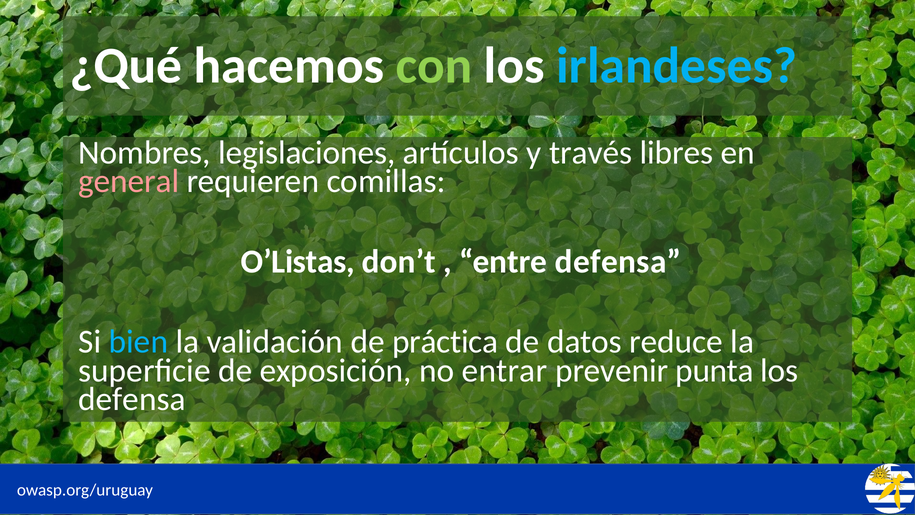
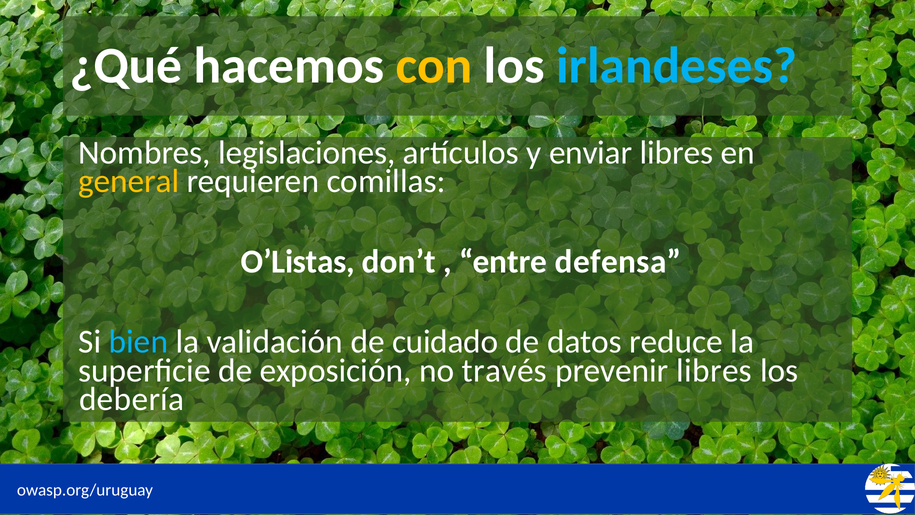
con colour: light green -> yellow
través: través -> enviar
general colour: pink -> yellow
práctica: práctica -> cuidado
entrar: entrar -> través
prevenir punta: punta -> libres
defensa at (132, 399): defensa -> debería
